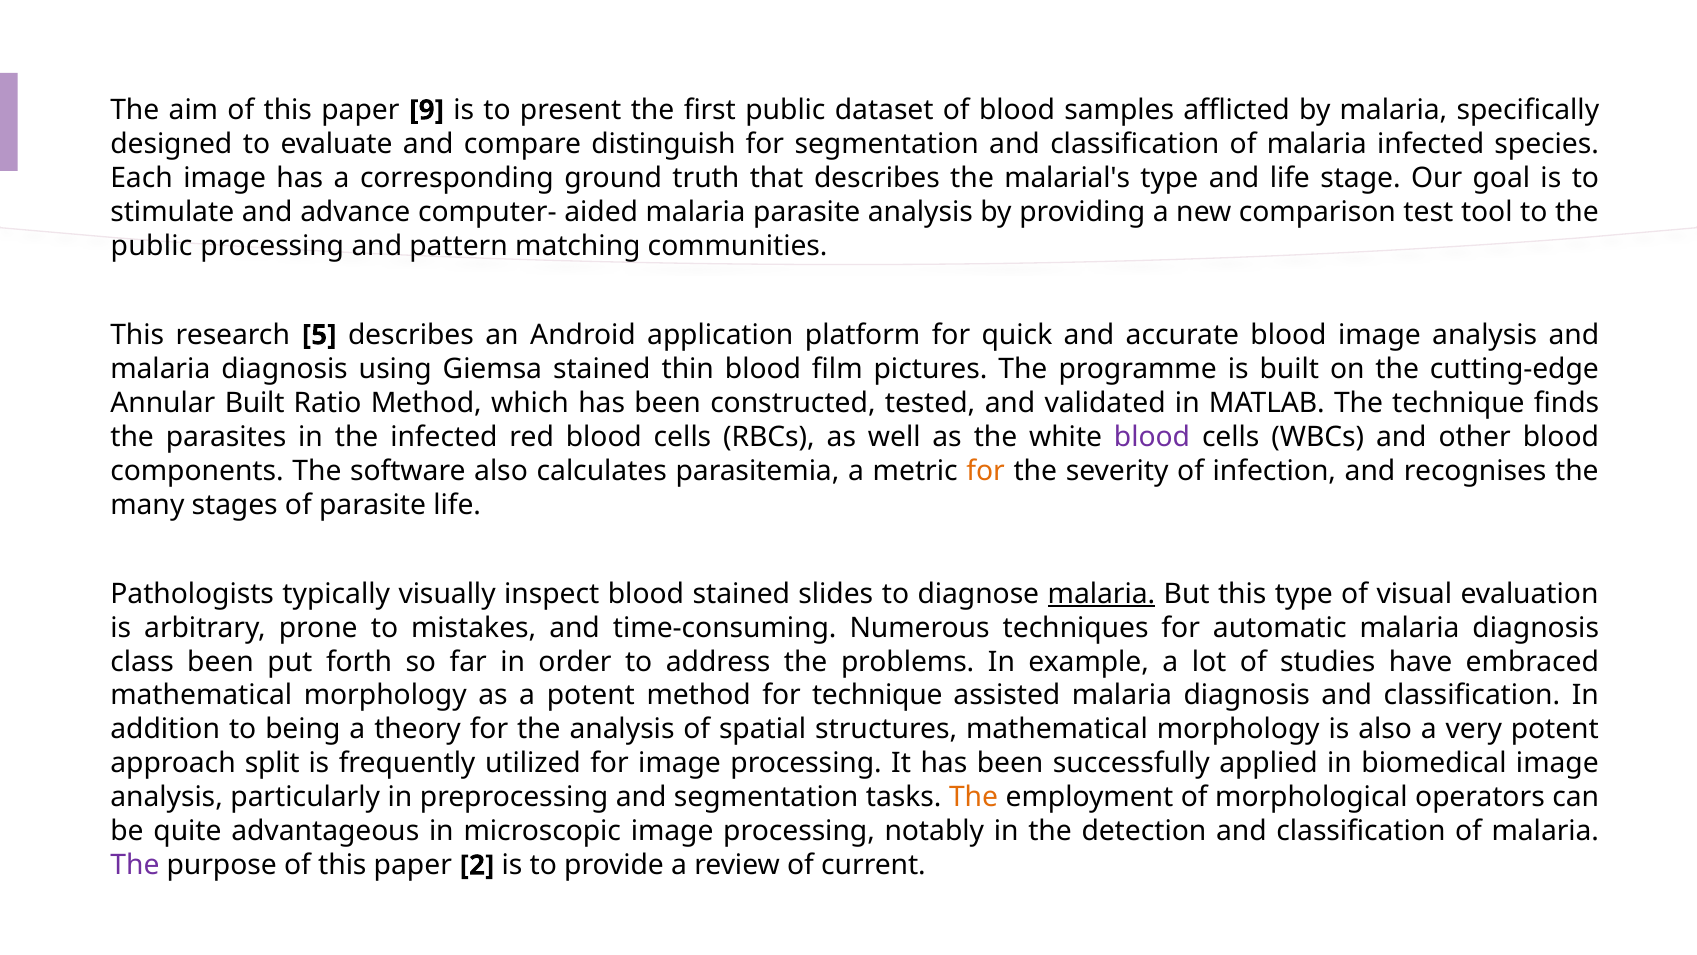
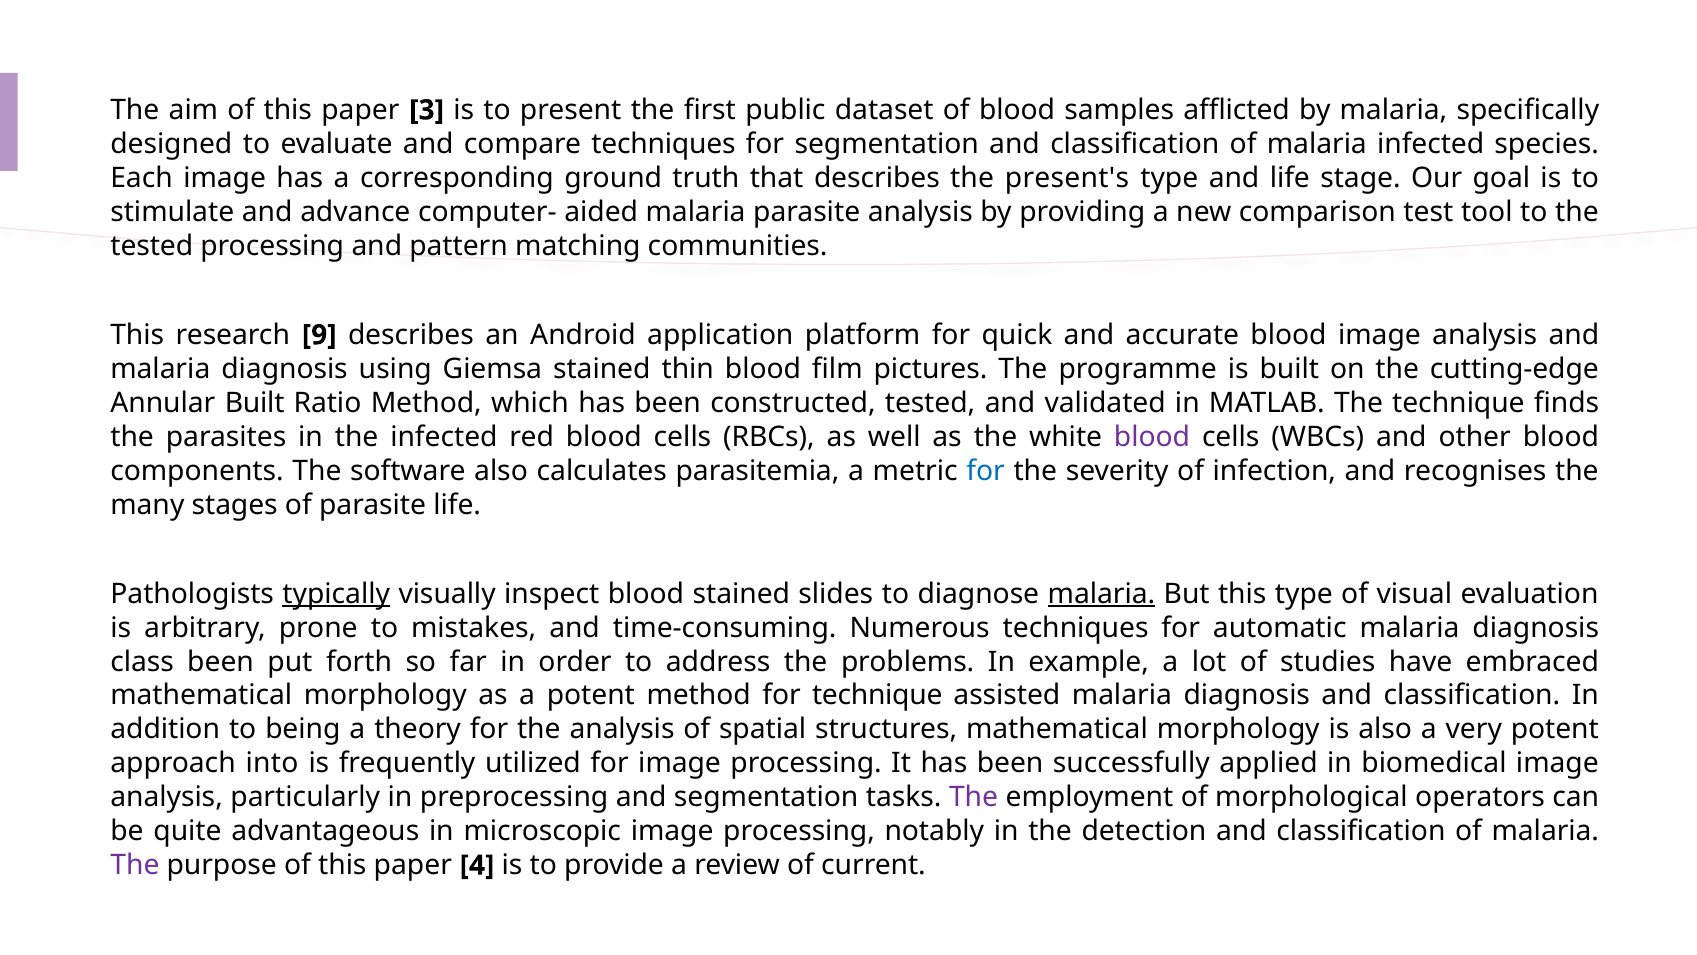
9: 9 -> 3
compare distinguish: distinguish -> techniques
malarial's: malarial's -> present's
public at (152, 246): public -> tested
5: 5 -> 9
for at (986, 471) colour: orange -> blue
typically underline: none -> present
split: split -> into
The at (974, 797) colour: orange -> purple
2: 2 -> 4
